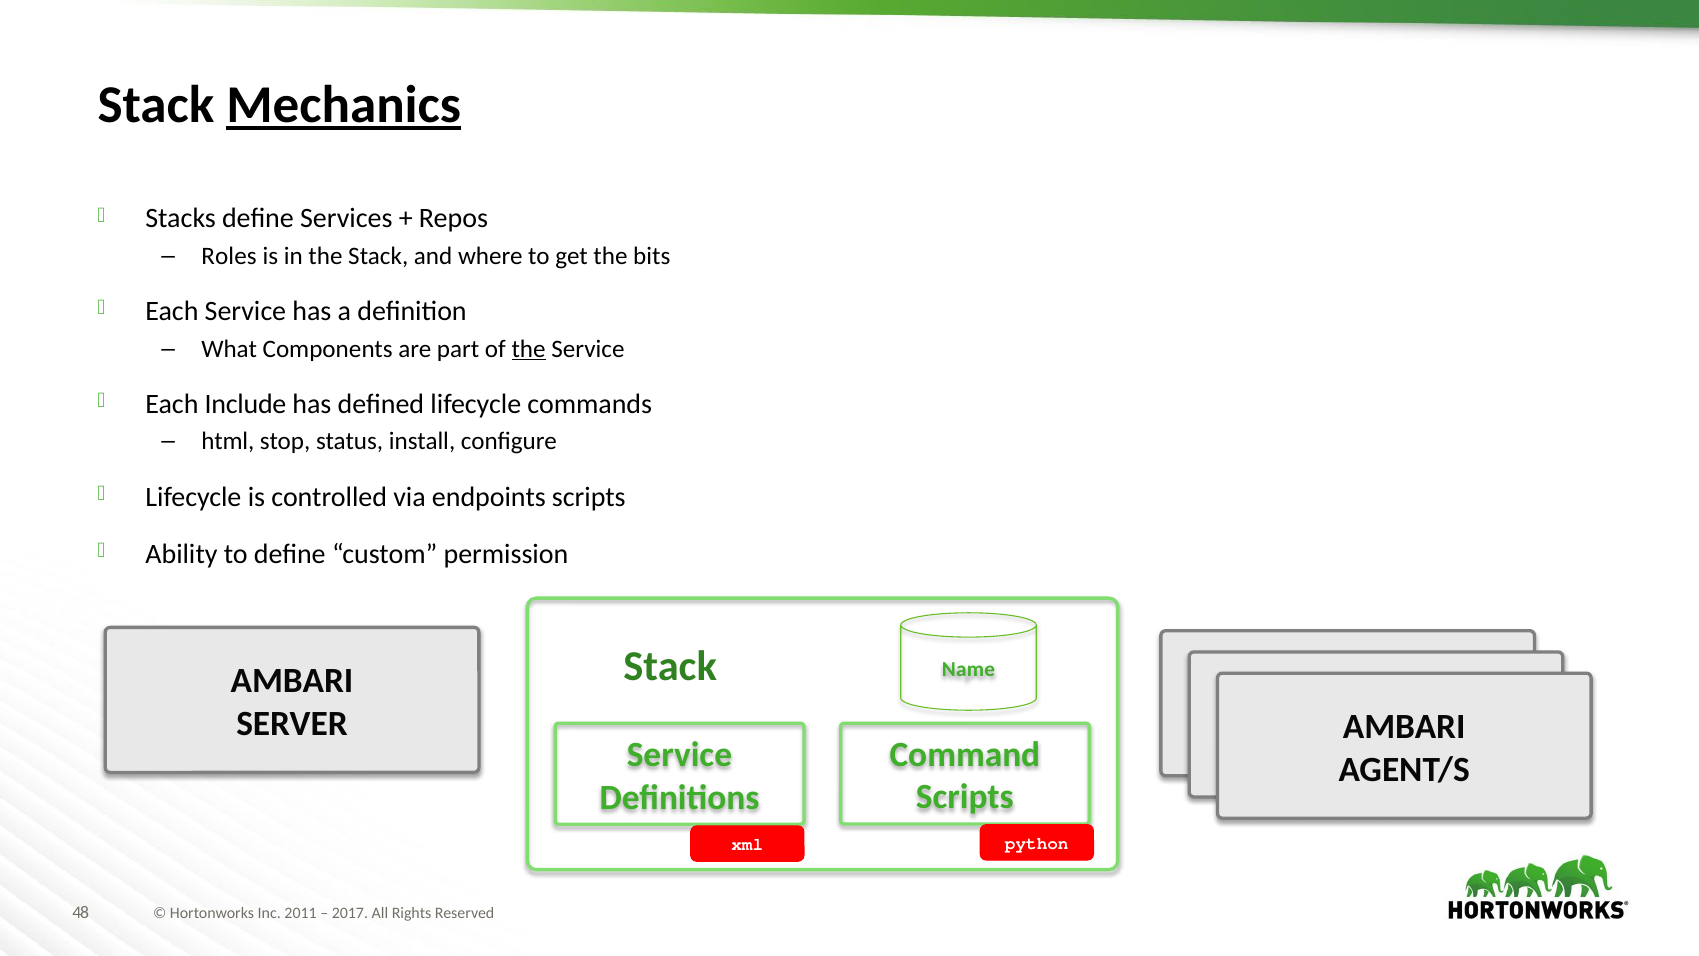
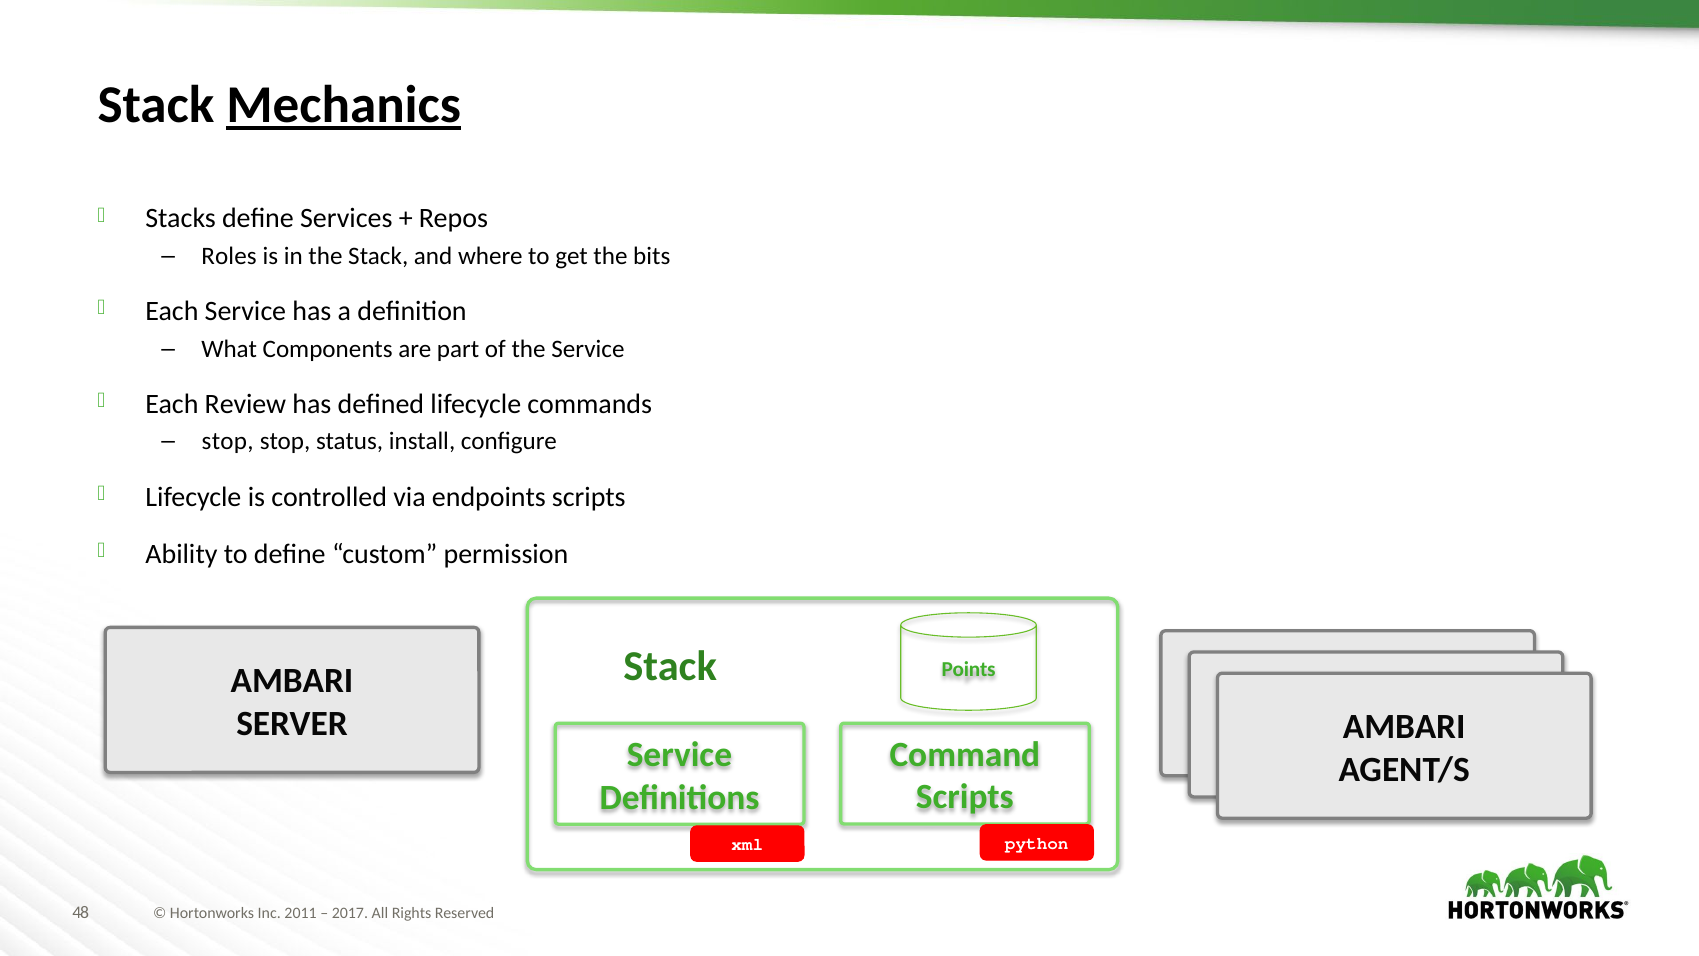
the at (529, 349) underline: present -> none
Include: Include -> Review
html at (228, 442): html -> stop
Name: Name -> Points
